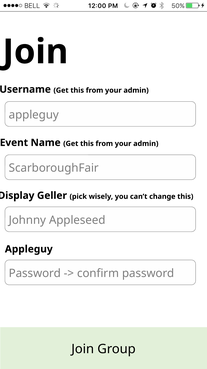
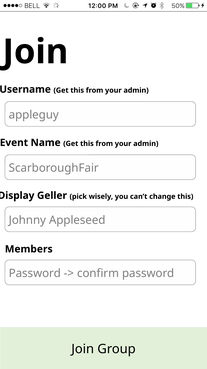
Appleguy at (29, 248): Appleguy -> Members
